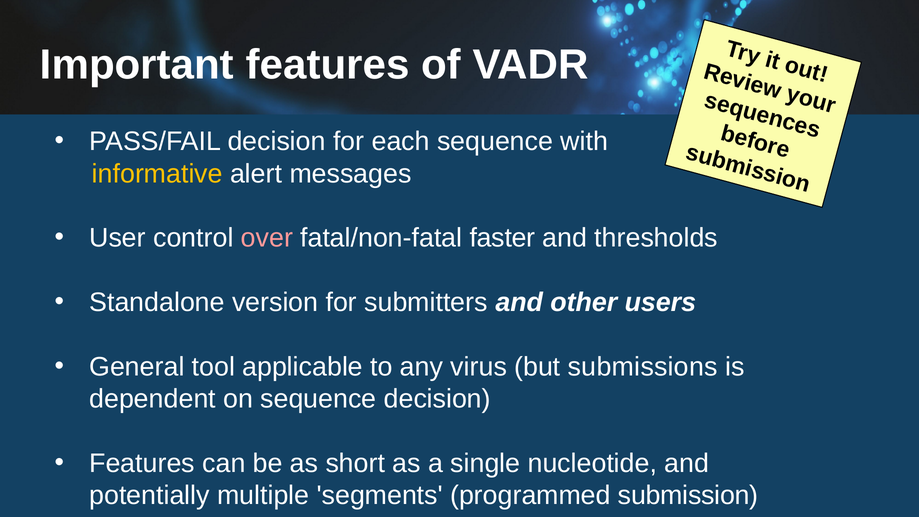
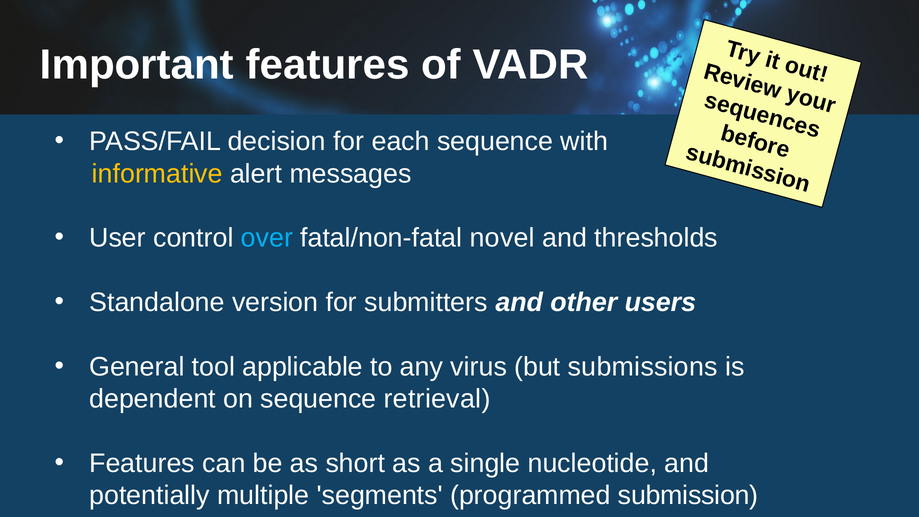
over colour: pink -> light blue
faster: faster -> novel
sequence decision: decision -> retrieval
